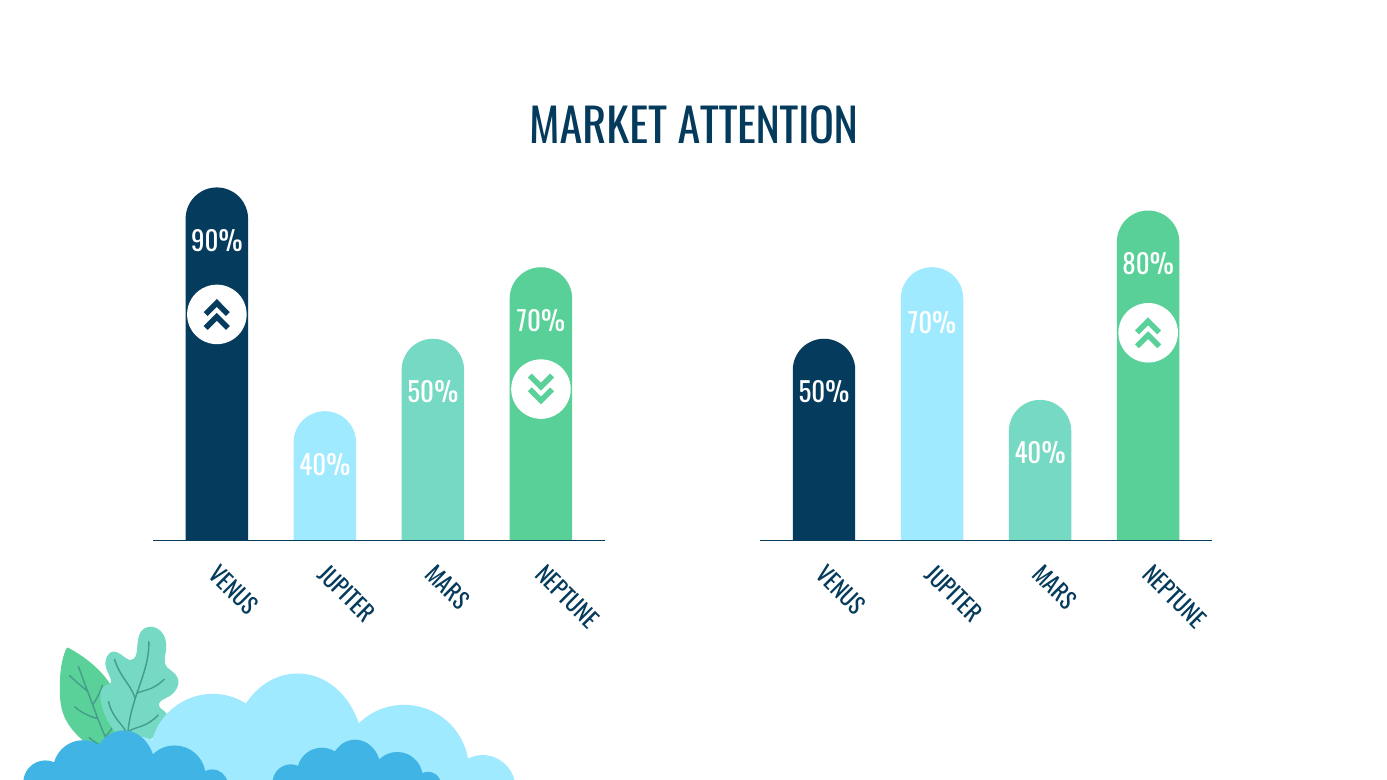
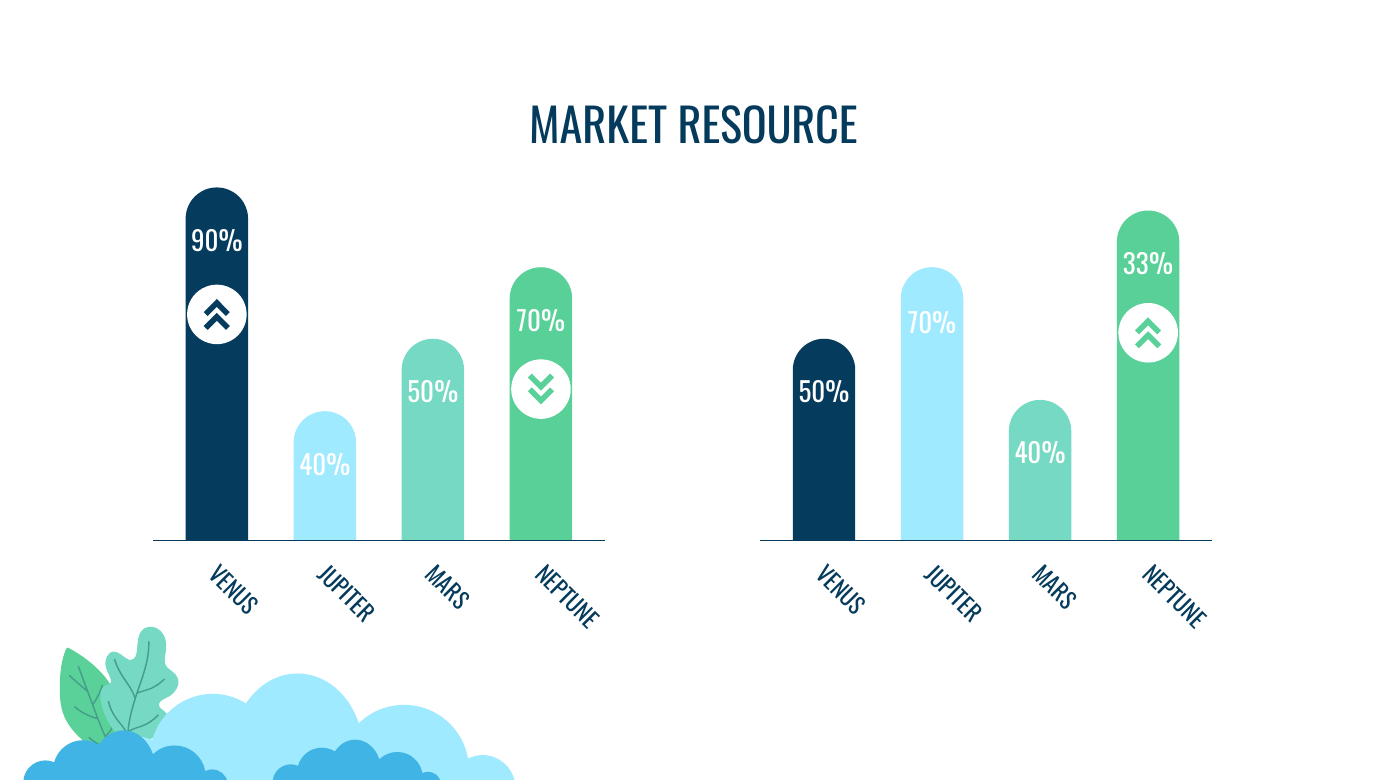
ATTENTION: ATTENTION -> RESOURCE
80%: 80% -> 33%
